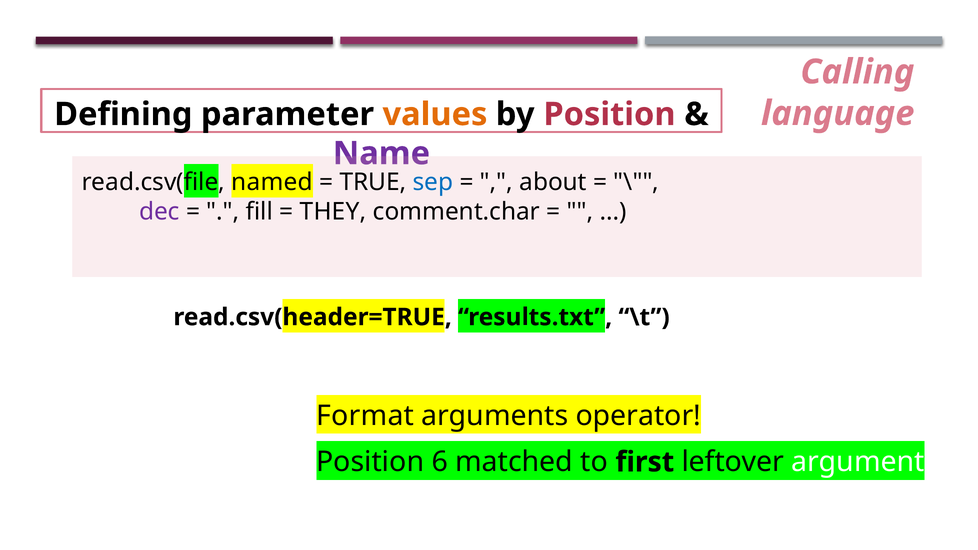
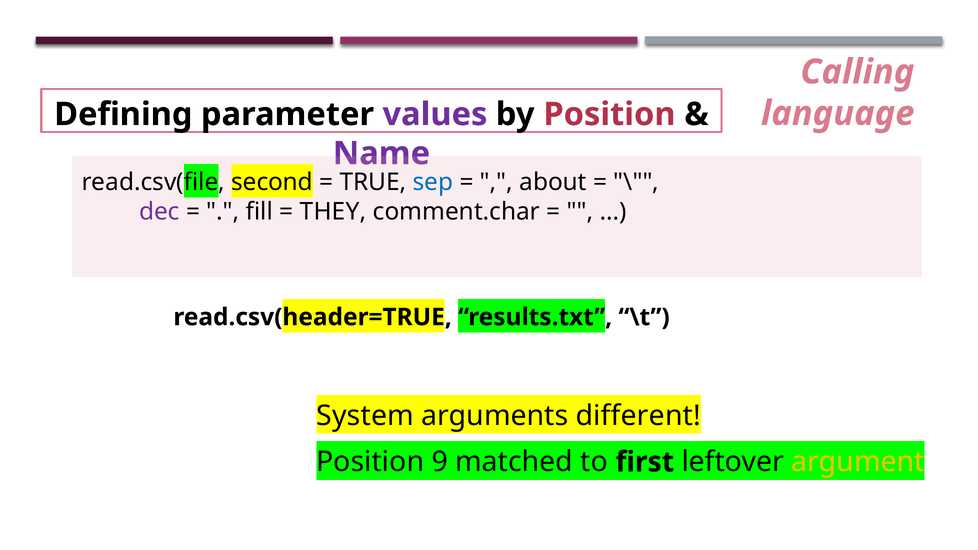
values colour: orange -> purple
named: named -> second
Format: Format -> System
operator: operator -> different
6: 6 -> 9
argument colour: white -> yellow
